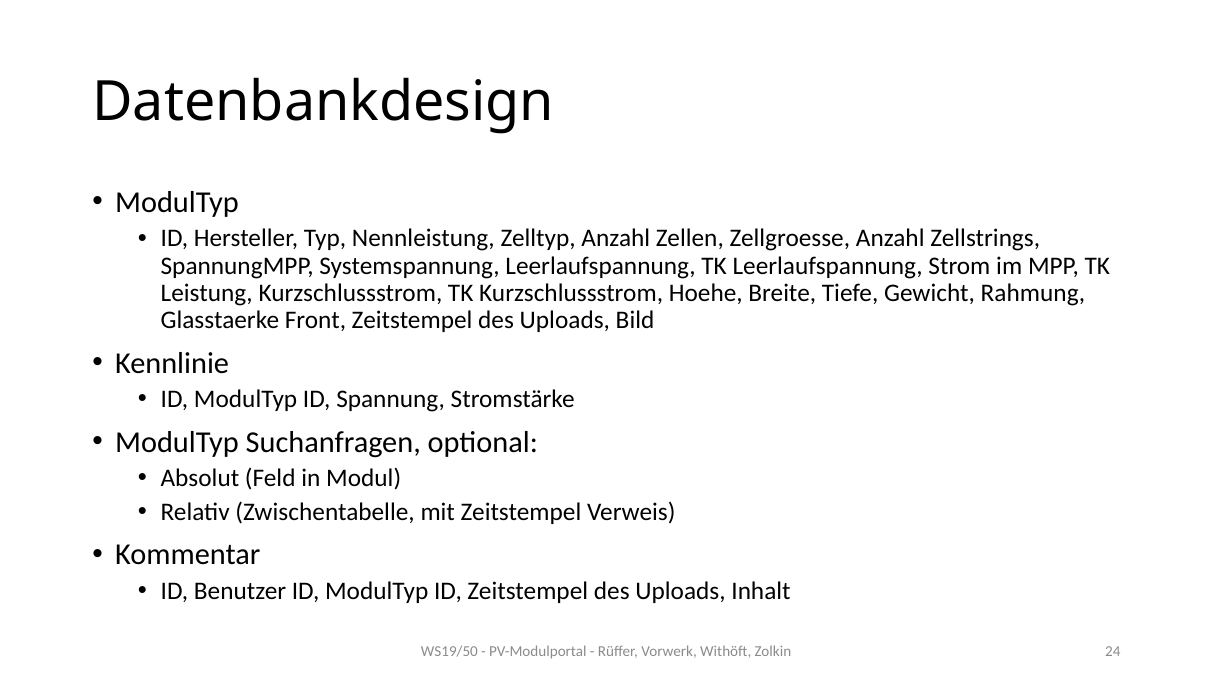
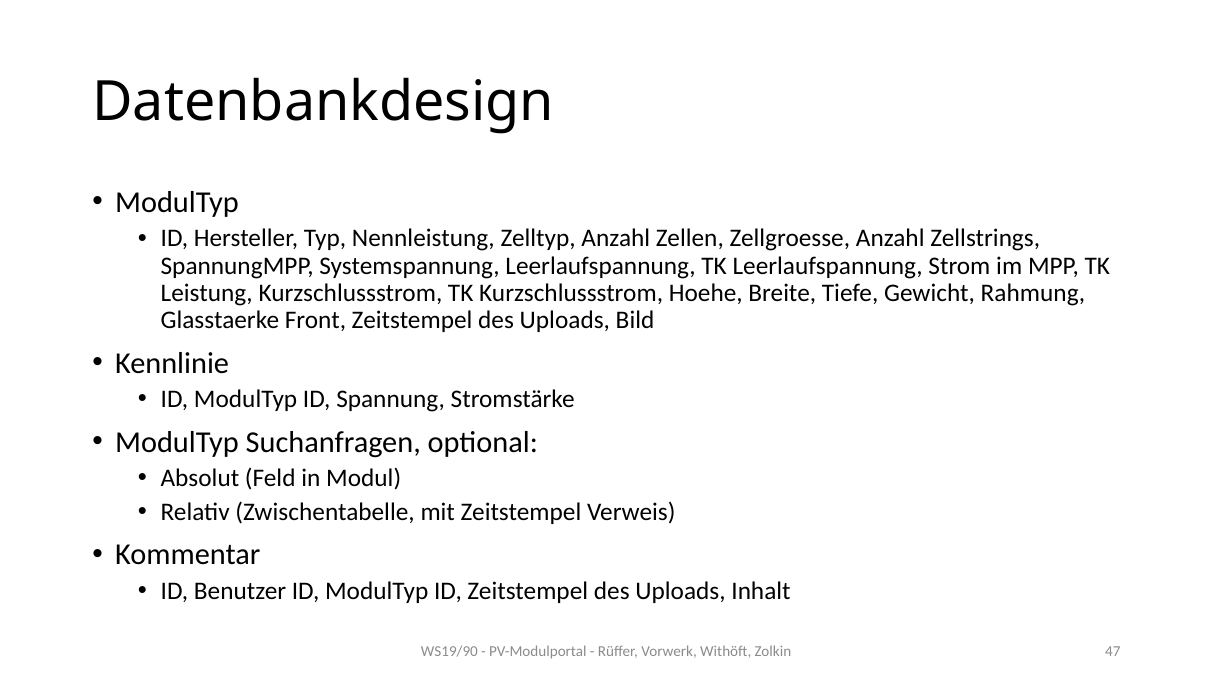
WS19/50: WS19/50 -> WS19/90
24: 24 -> 47
